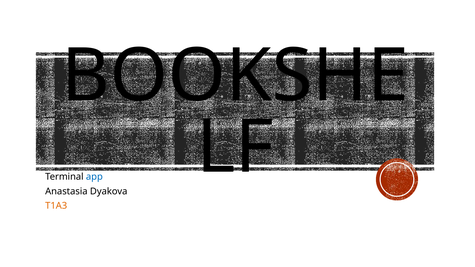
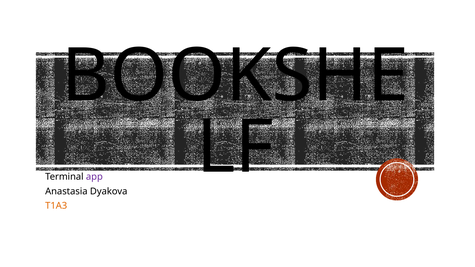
app colour: blue -> purple
